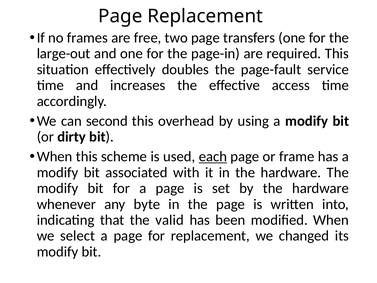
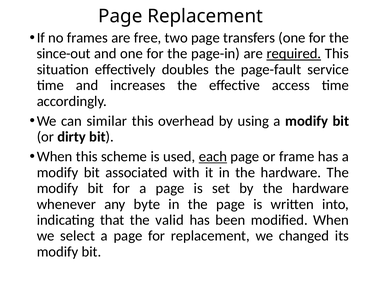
large-out: large-out -> since-out
required underline: none -> present
second: second -> similar
